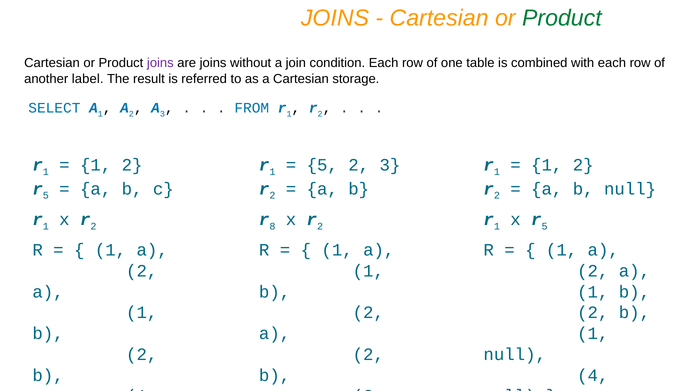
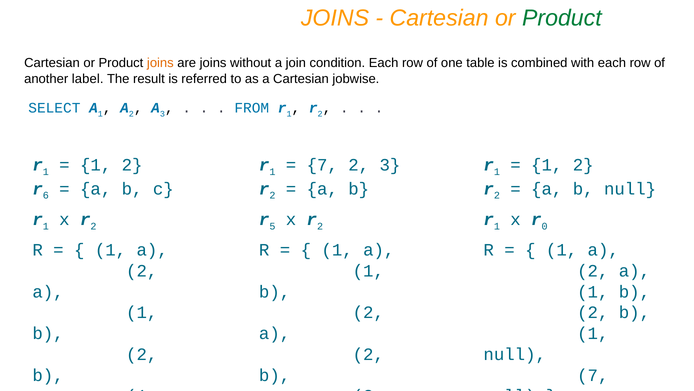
joins at (160, 63) colour: purple -> orange
storage: storage -> jobwise
5 at (322, 165): 5 -> 7
5 at (46, 195): 5 -> 6
8: 8 -> 5
x r 5: 5 -> 0
4 at (593, 375): 4 -> 7
